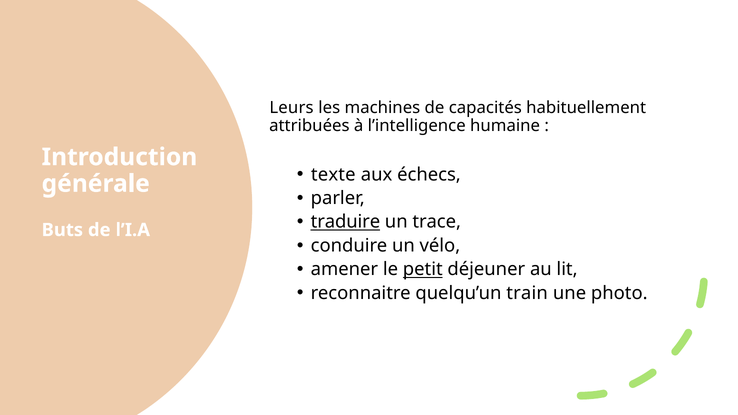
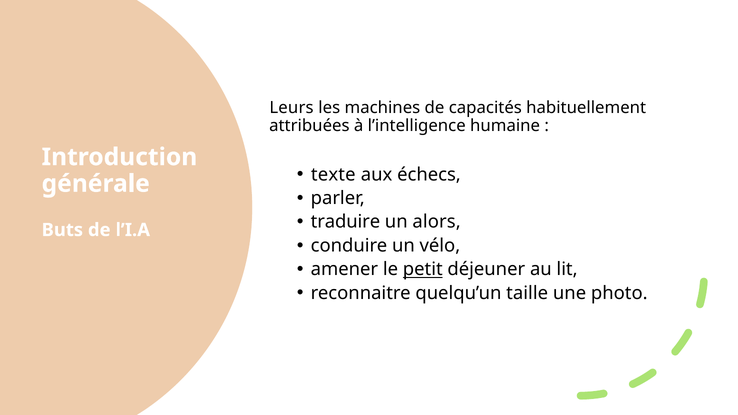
traduire underline: present -> none
trace: trace -> alors
train: train -> taille
